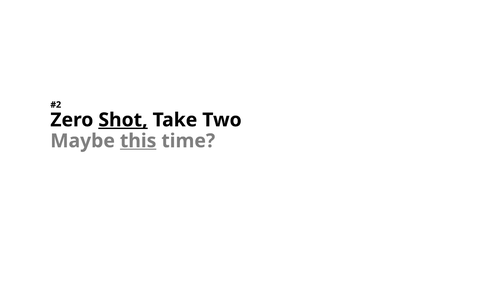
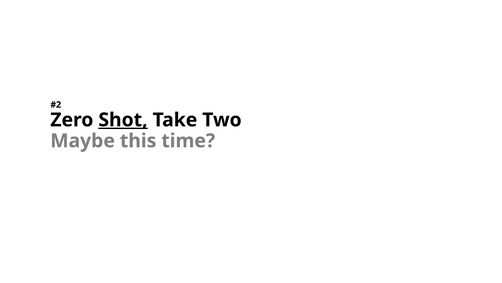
this underline: present -> none
